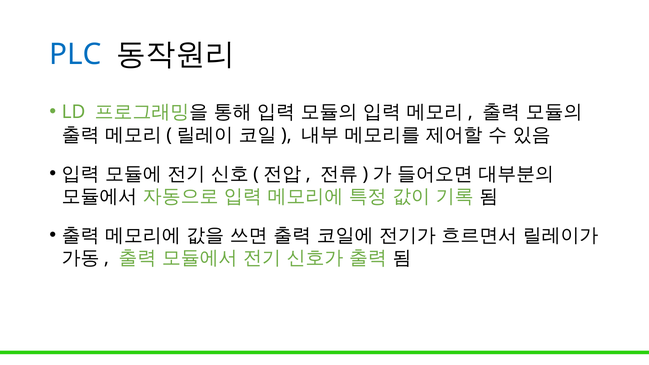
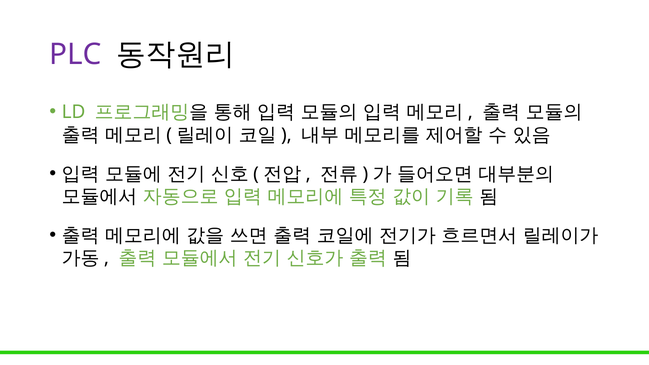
PLC colour: blue -> purple
